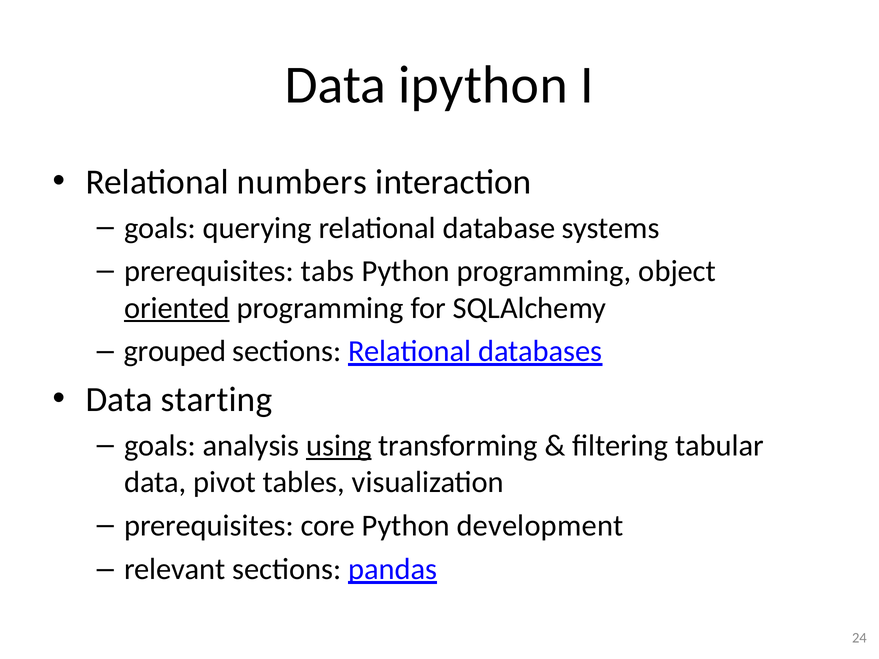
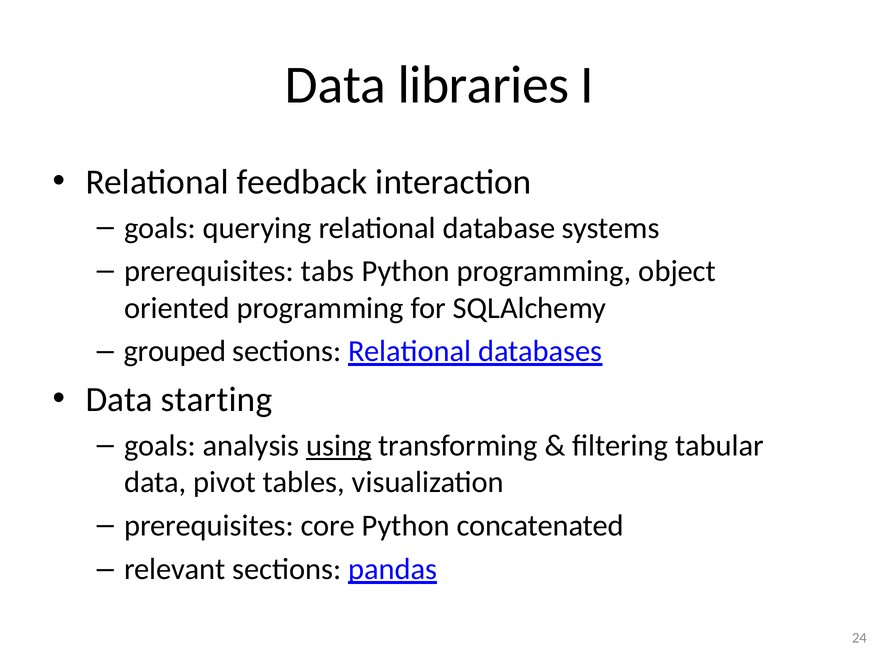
ipython: ipython -> libraries
numbers: numbers -> feedback
oriented underline: present -> none
development: development -> concatenated
